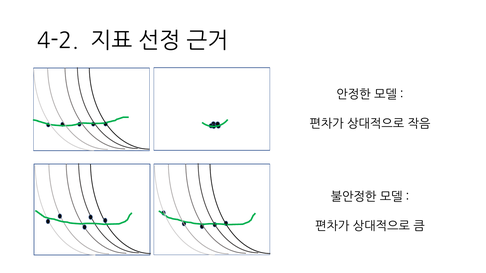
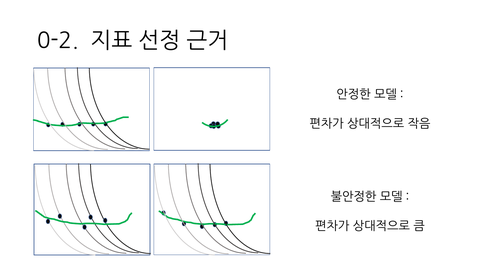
4-2: 4-2 -> 0-2
